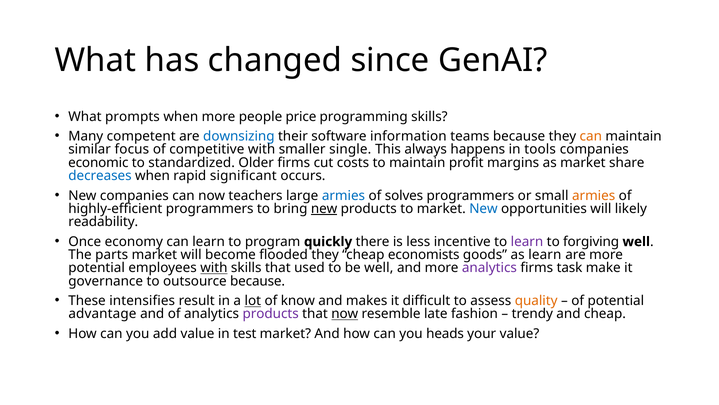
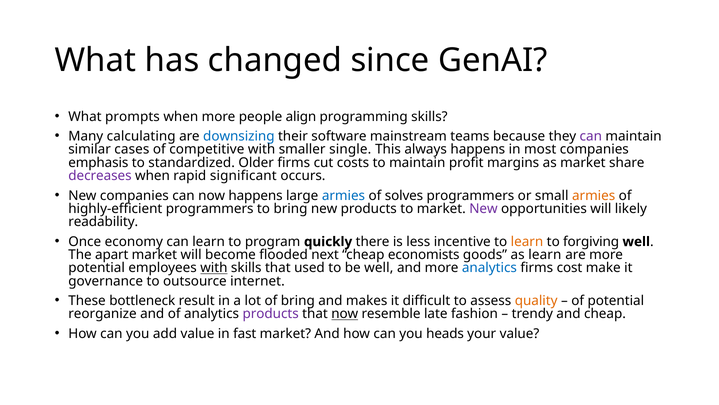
price: price -> align
competent: competent -> calculating
information: information -> mainstream
can at (591, 136) colour: orange -> purple
focus: focus -> cases
tools: tools -> most
economic: economic -> emphasis
decreases colour: blue -> purple
now teachers: teachers -> happens
new at (324, 208) underline: present -> none
New at (483, 208) colour: blue -> purple
learn at (527, 241) colour: purple -> orange
parts: parts -> apart
flooded they: they -> next
analytics at (489, 268) colour: purple -> blue
task: task -> cost
outsource because: because -> internet
intensifies: intensifies -> bottleneck
lot underline: present -> none
of know: know -> bring
advantage: advantage -> reorganize
test: test -> fast
